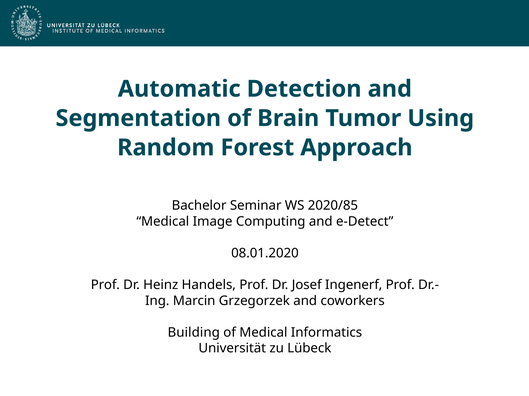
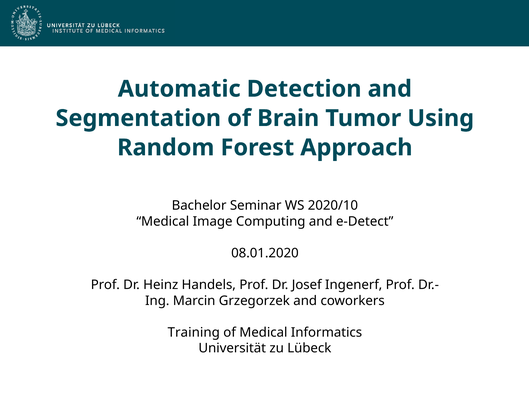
2020/85: 2020/85 -> 2020/10
Building: Building -> Training
